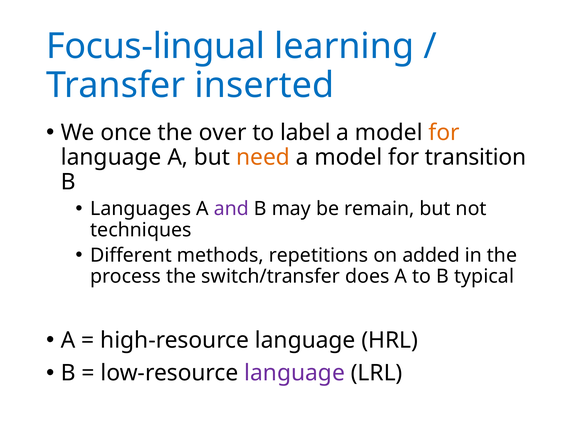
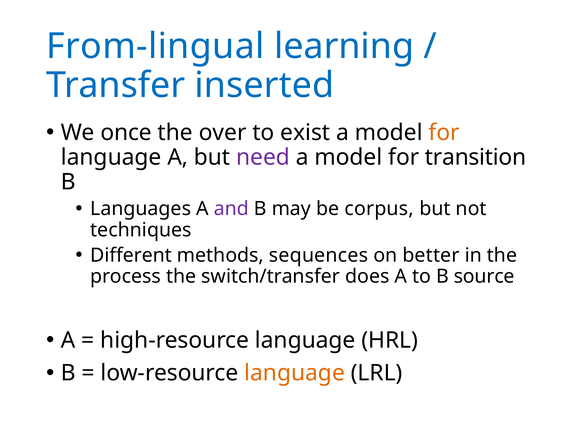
Focus-lingual: Focus-lingual -> From-lingual
label: label -> exist
need colour: orange -> purple
remain: remain -> corpus
repetitions: repetitions -> sequences
added: added -> better
typical: typical -> source
language at (295, 372) colour: purple -> orange
